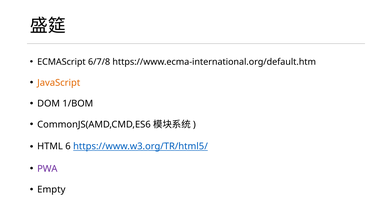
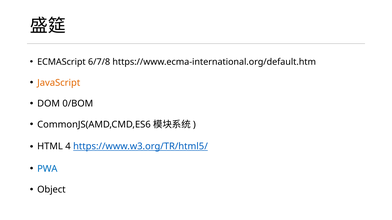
1/BOM: 1/BOM -> 0/BOM
6: 6 -> 4
PWA colour: purple -> blue
Empty: Empty -> Object
